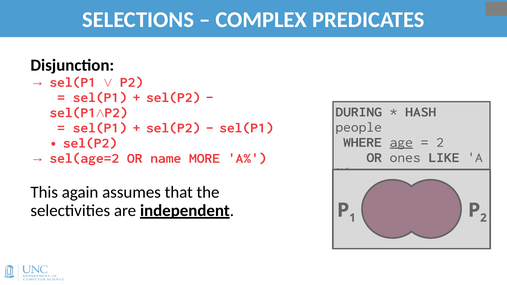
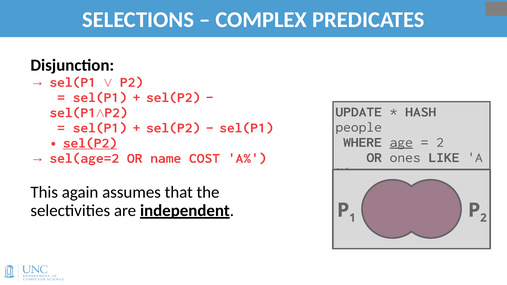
DURING: DURING -> UPDATE
sel(P2 at (90, 143) underline: none -> present
MORE: MORE -> COST
